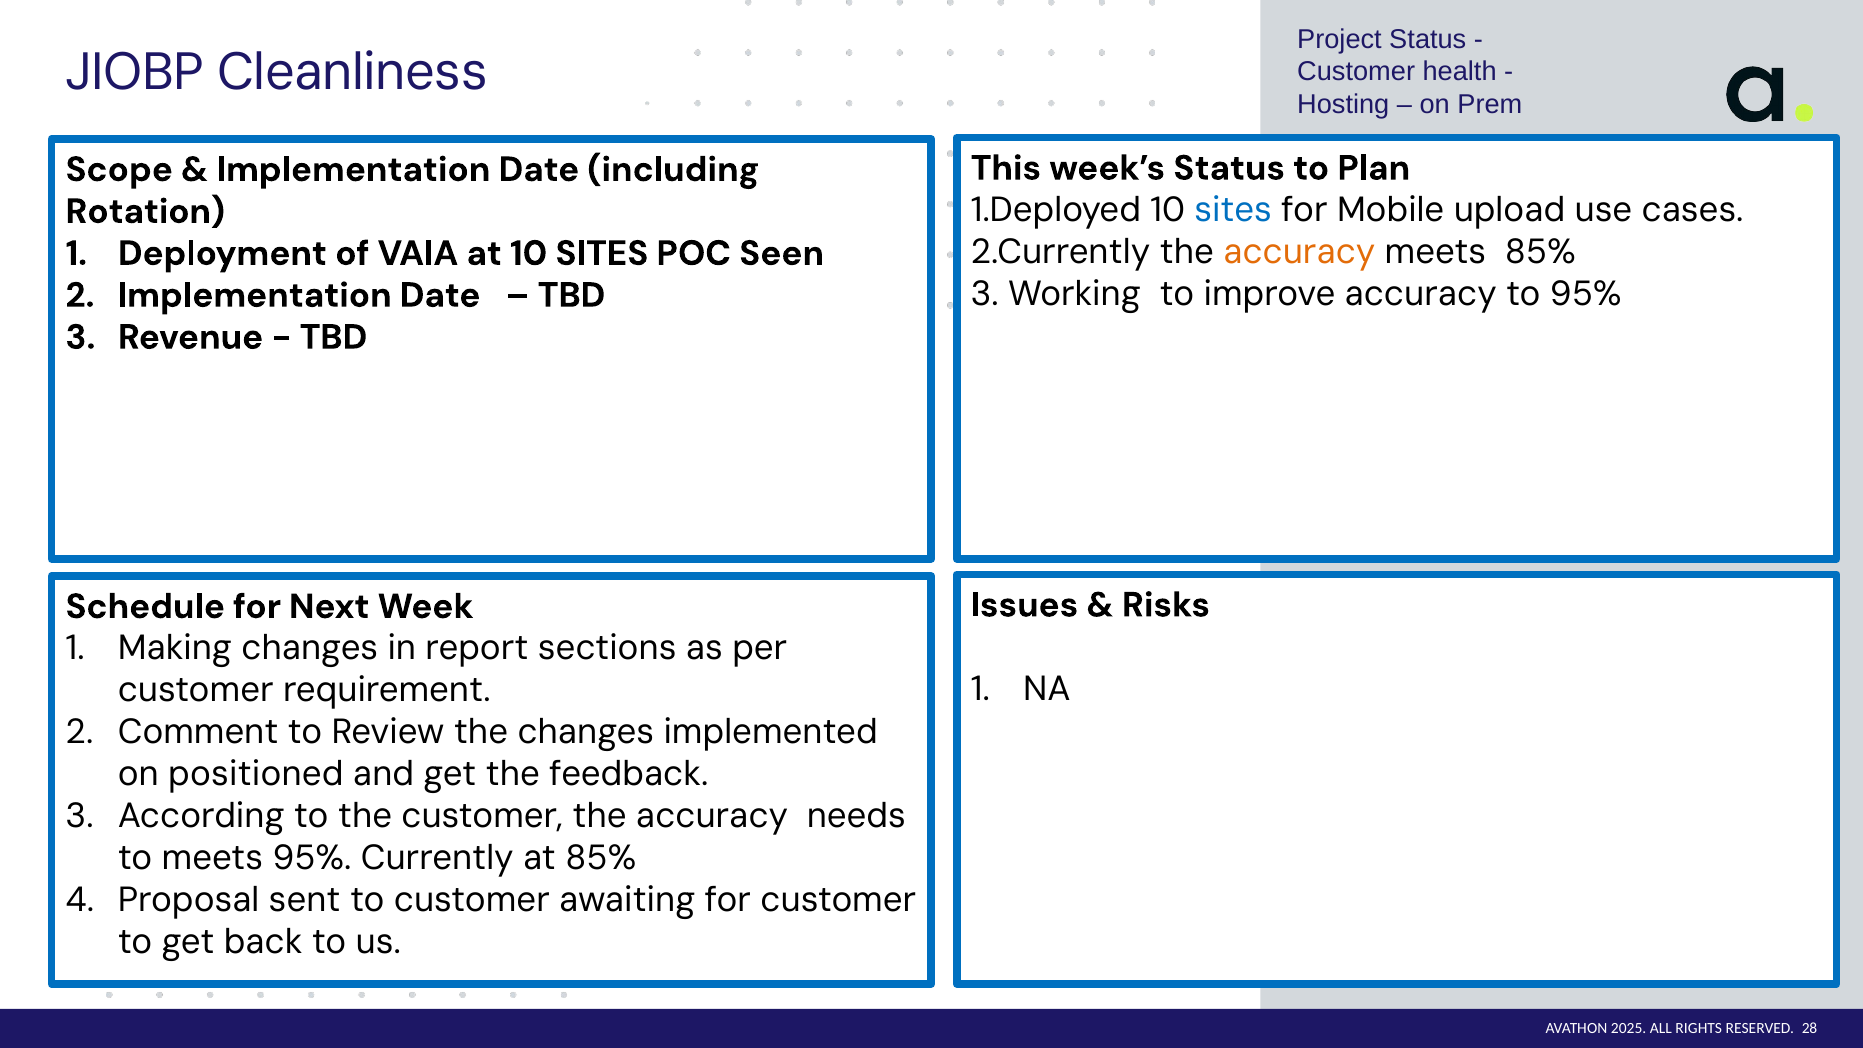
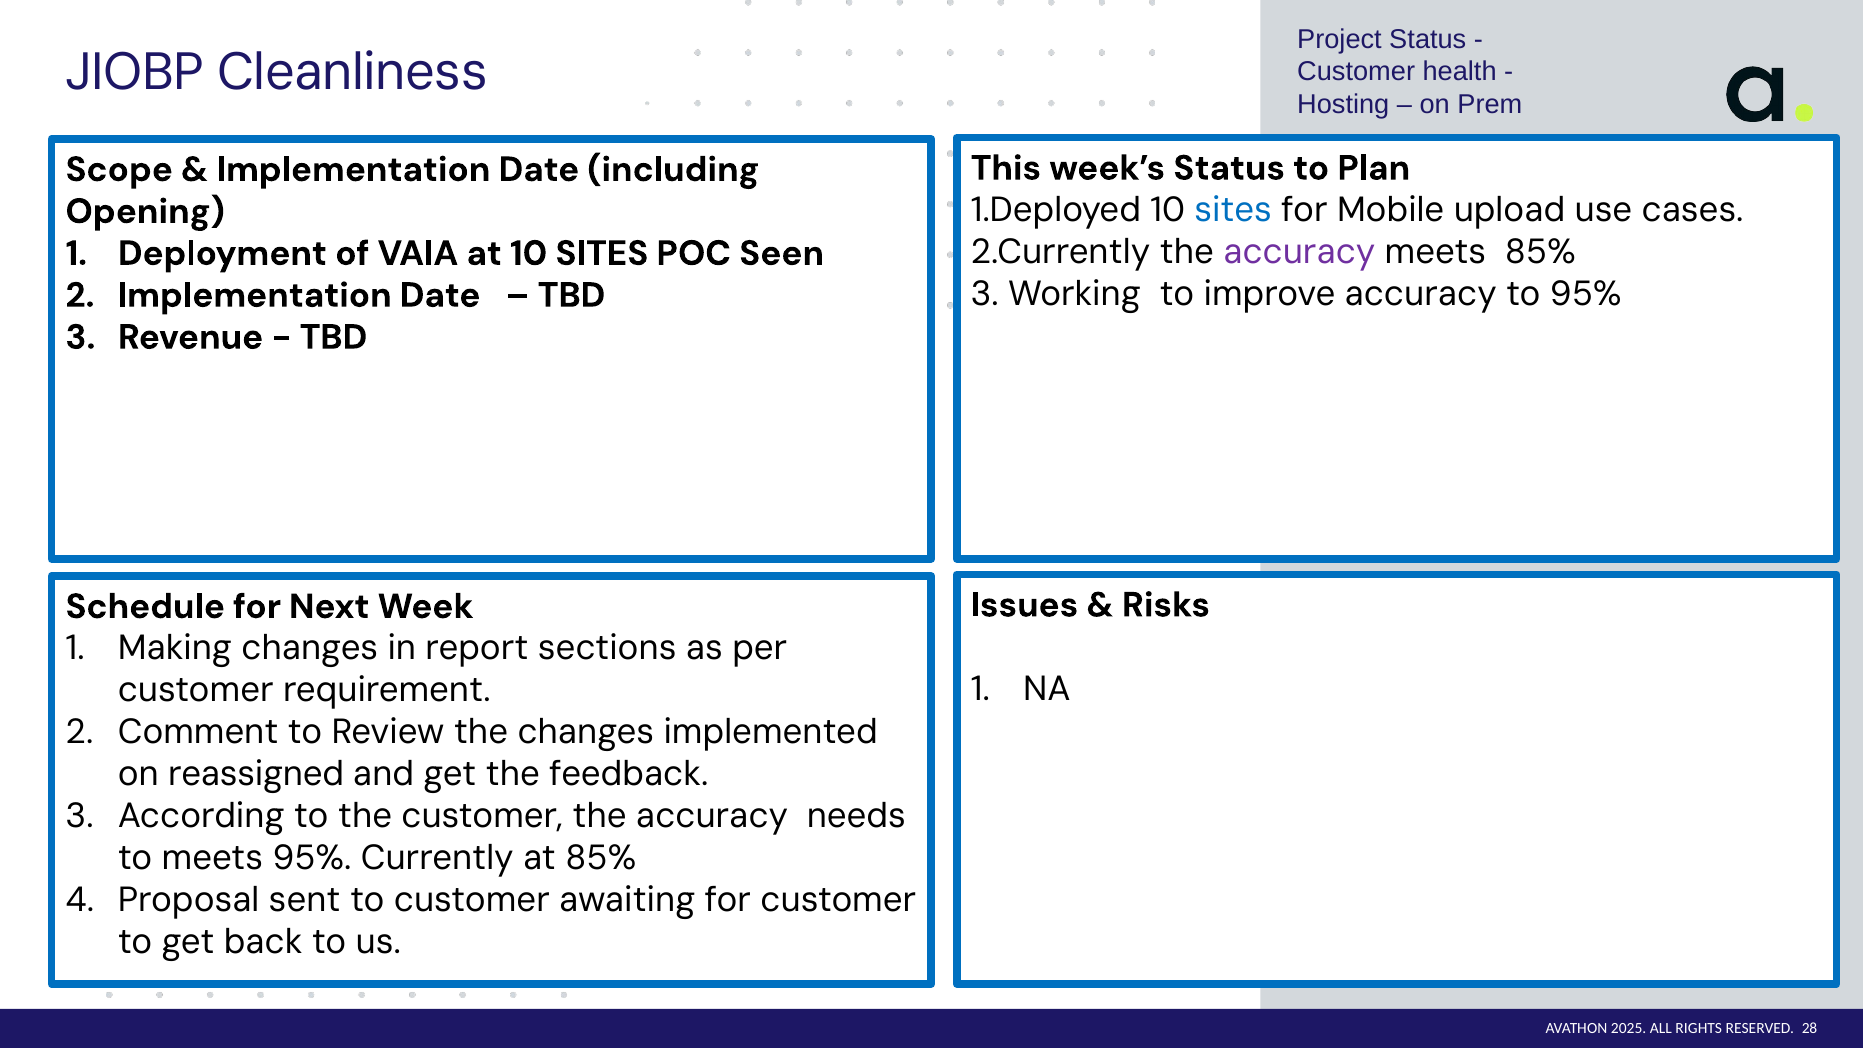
Rotation: Rotation -> Opening
accuracy at (1299, 252) colour: orange -> purple
positioned: positioned -> reassigned
